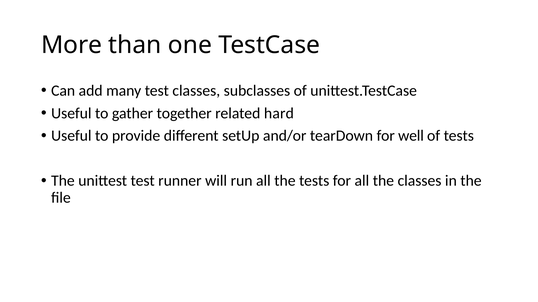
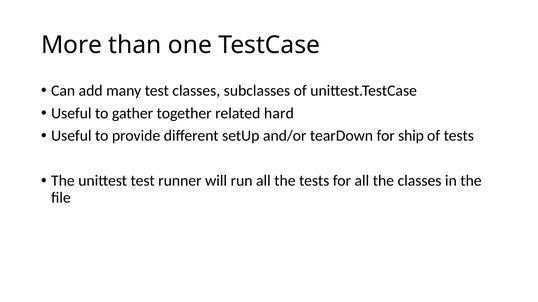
well: well -> ship
